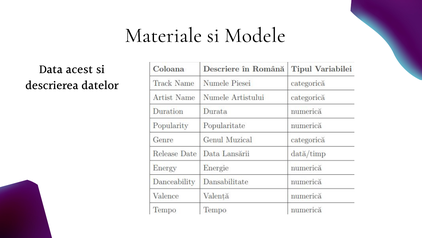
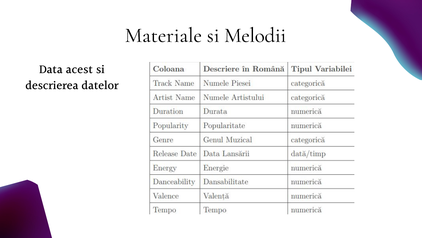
Modele: Modele -> Melodii
